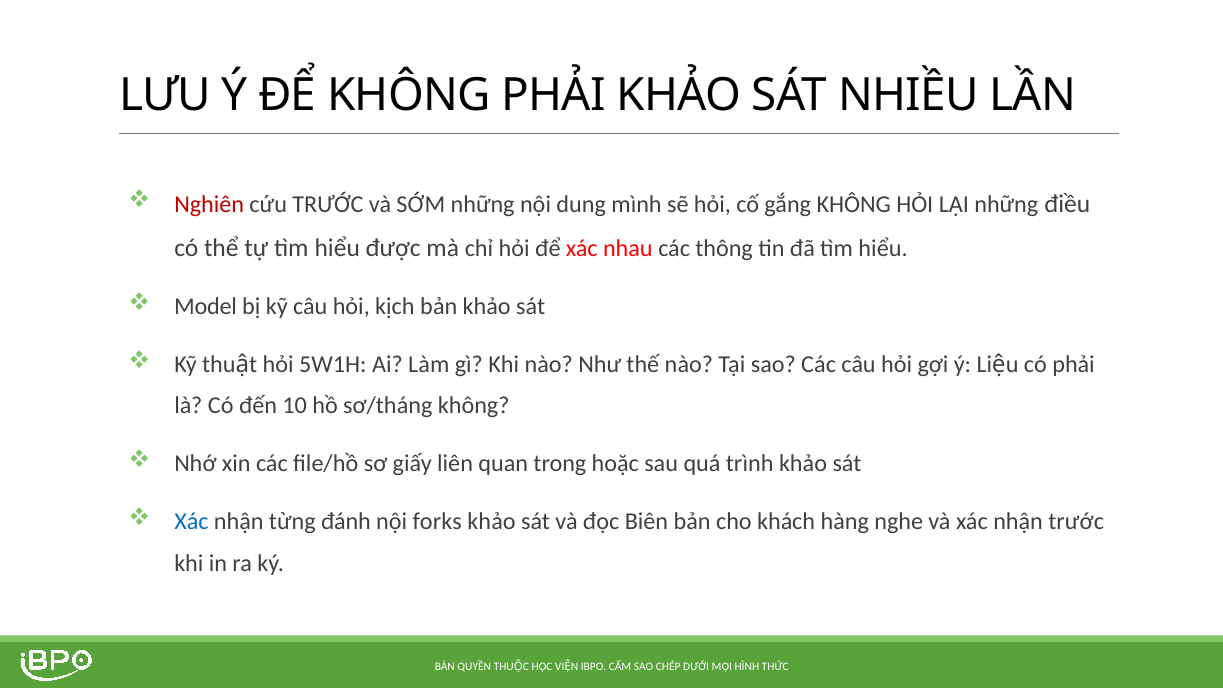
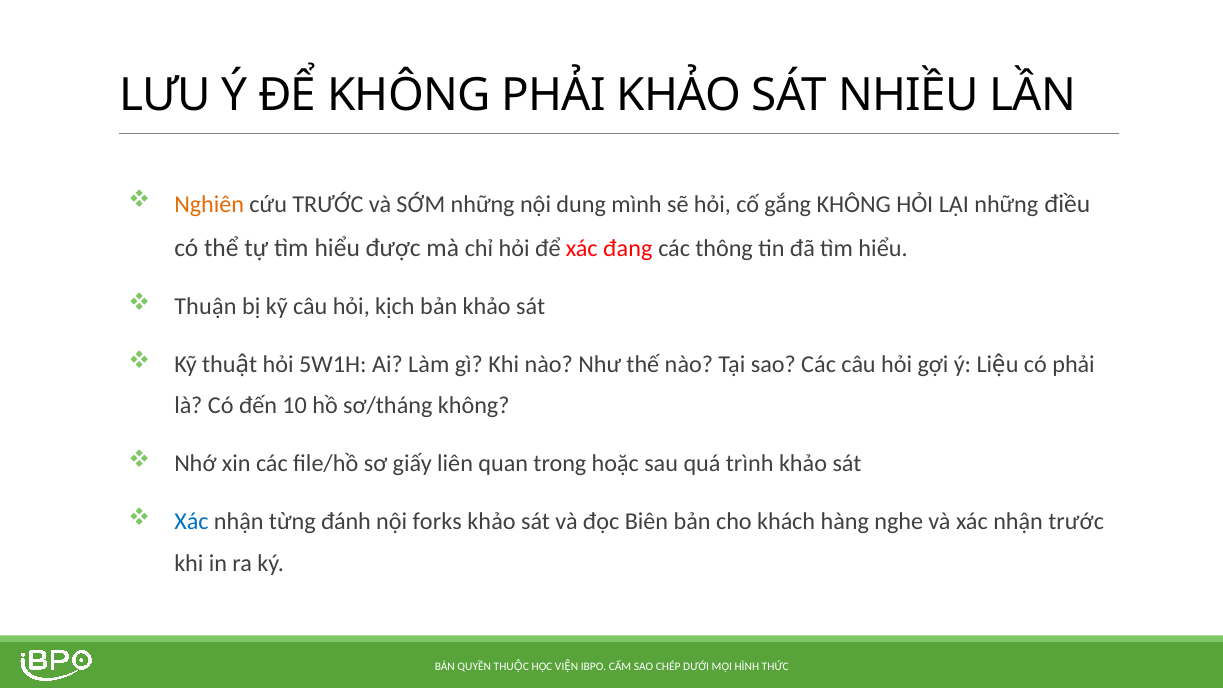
Nghiên colour: red -> orange
nhau: nhau -> đang
Model: Model -> Thuận
